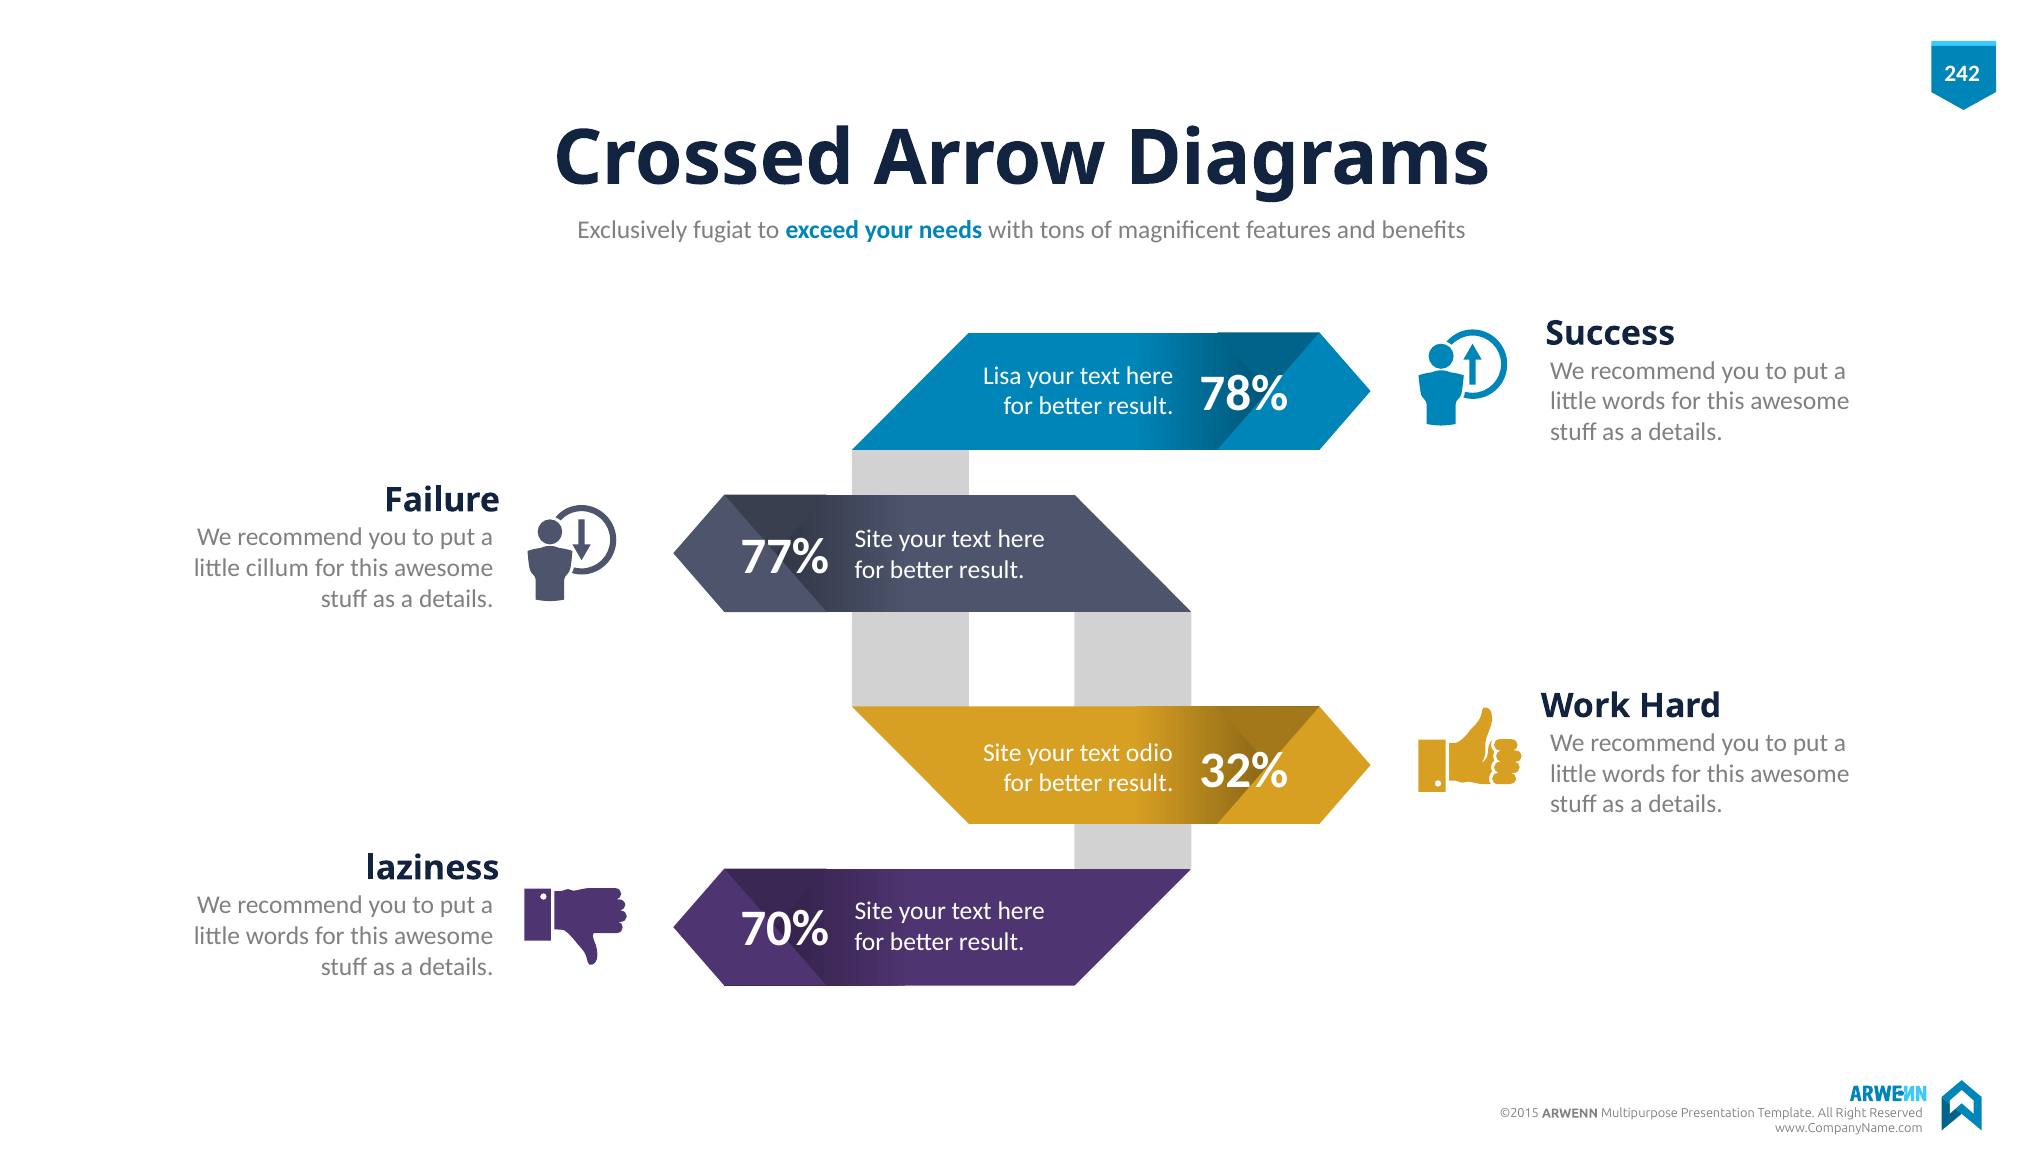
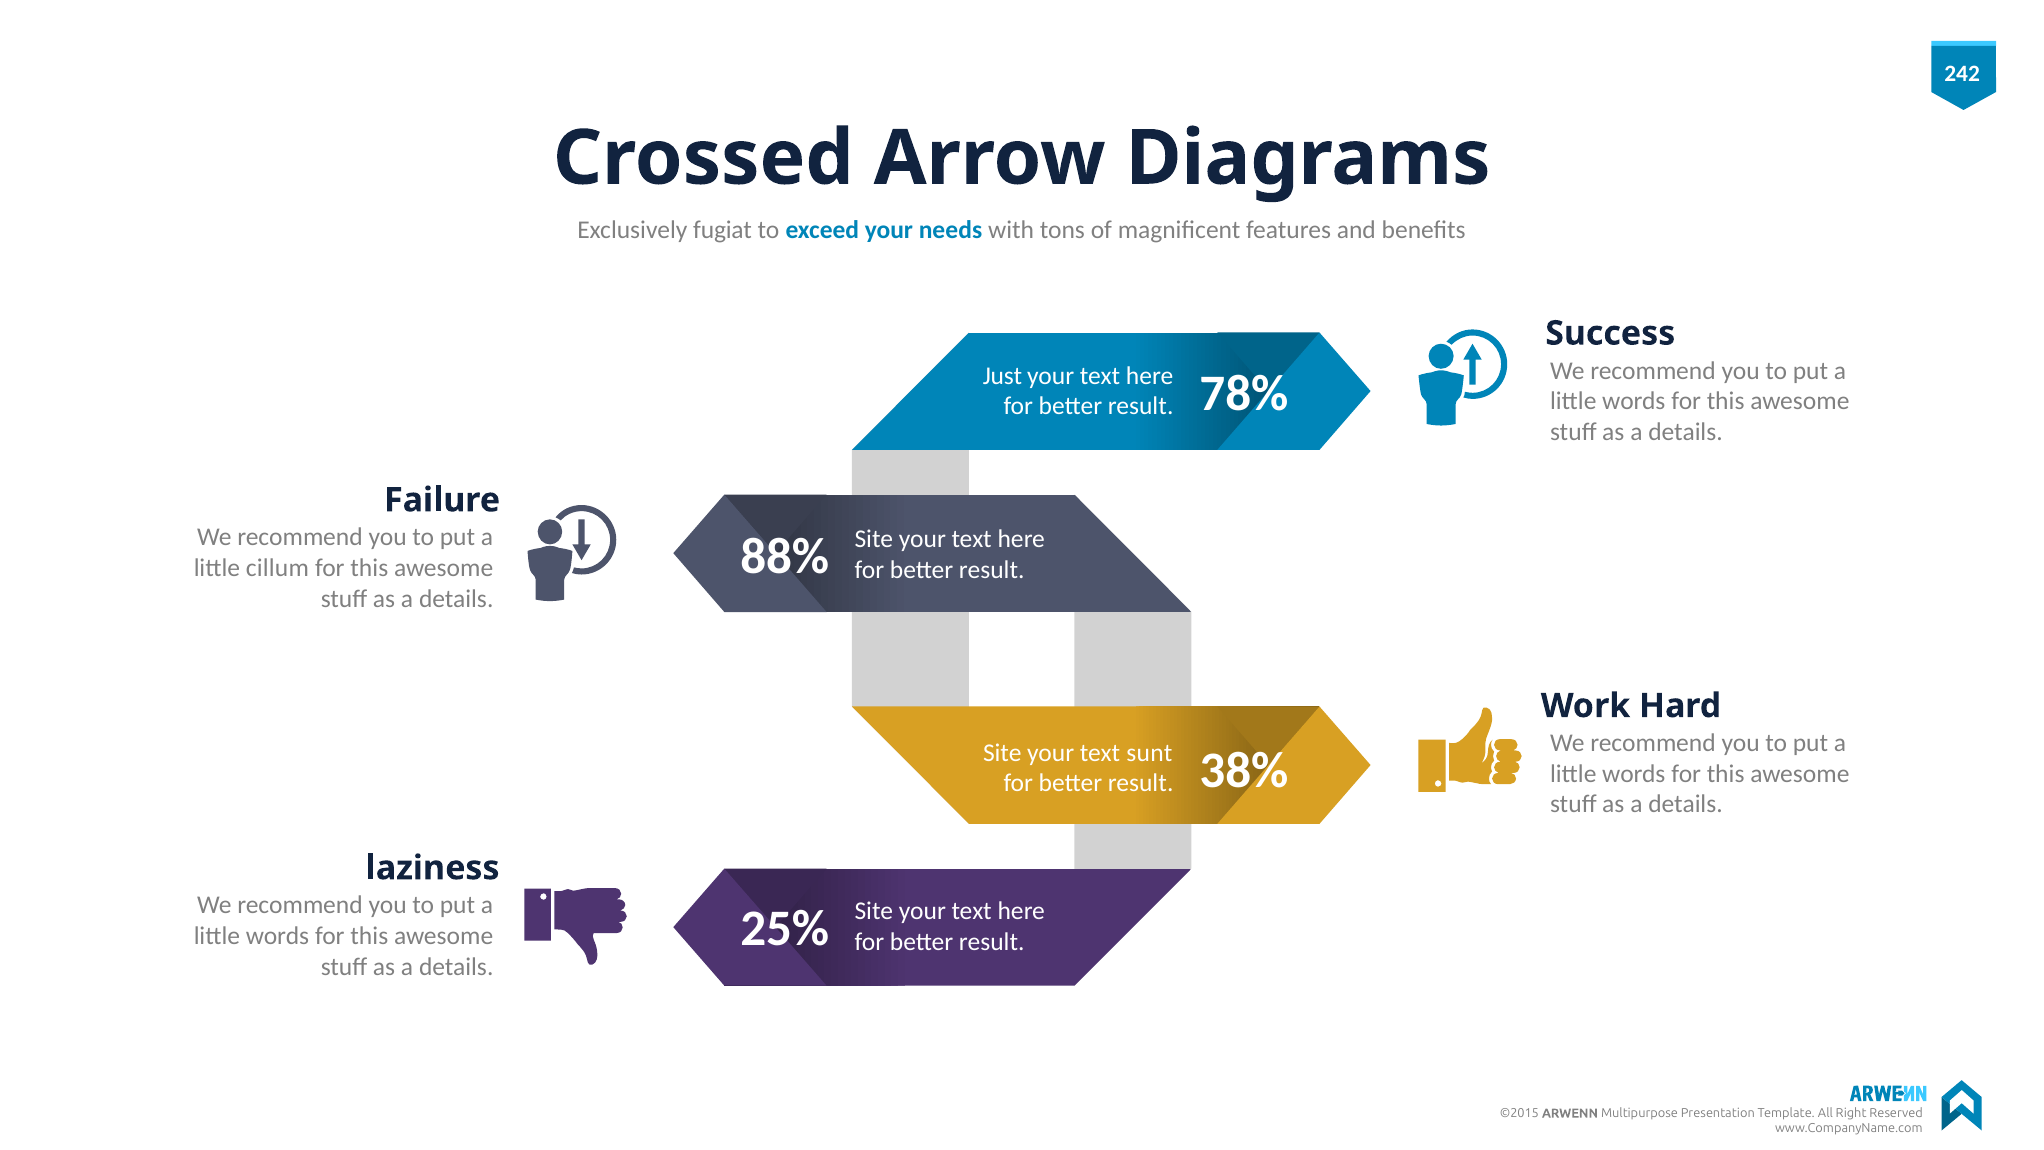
Lisa: Lisa -> Just
77%: 77% -> 88%
odio: odio -> sunt
32%: 32% -> 38%
70%: 70% -> 25%
